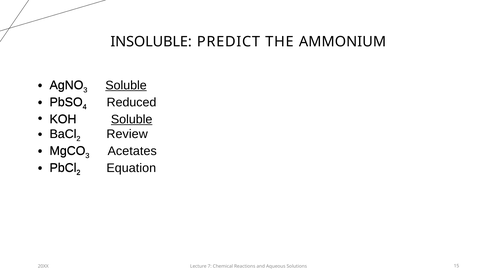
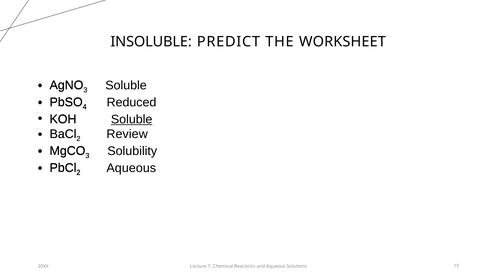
AMMONIUM: AMMONIUM -> WORKSHEET
Soluble at (126, 86) underline: present -> none
Acetates: Acetates -> Solubility
Equation at (131, 168): Equation -> Aqueous
